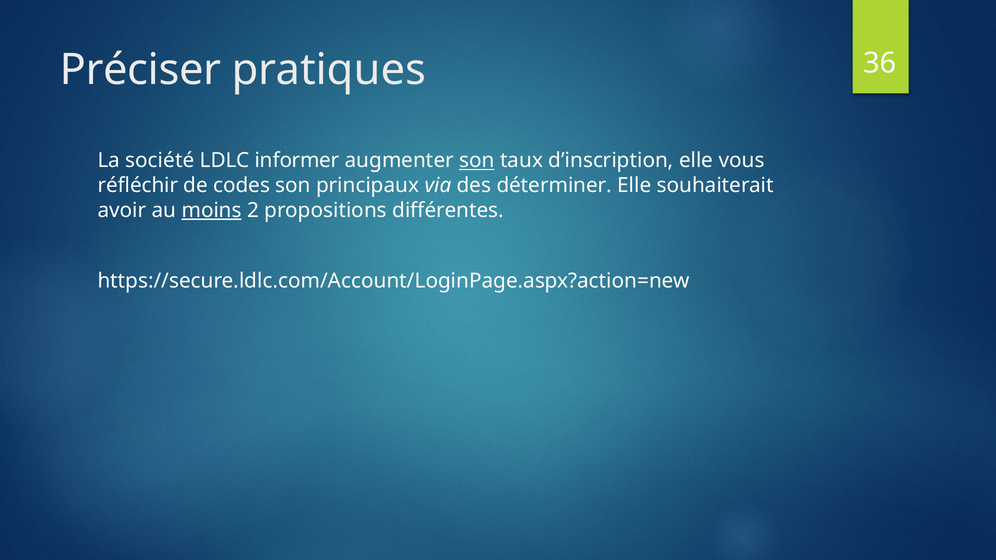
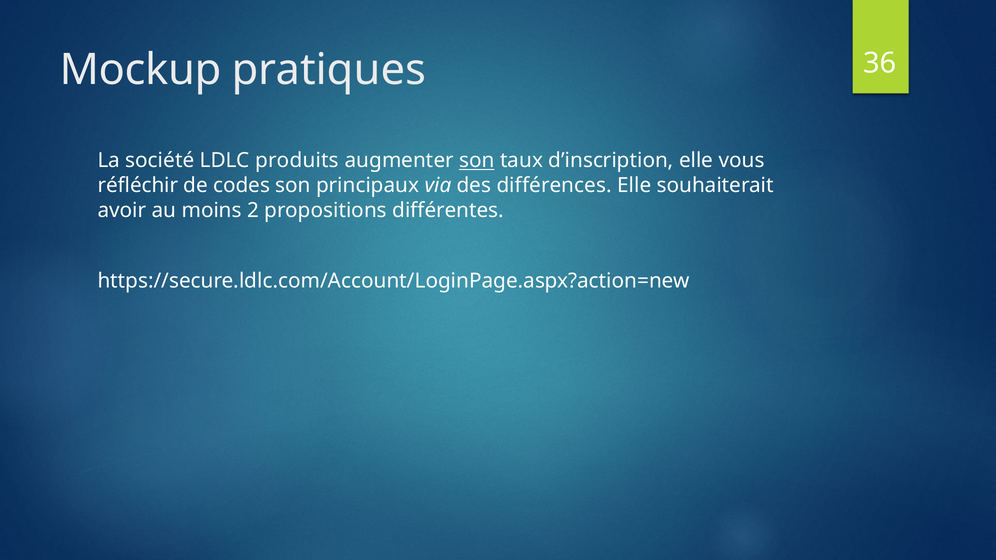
Préciser: Préciser -> Mockup
informer: informer -> produits
déterminer: déterminer -> différences
moins underline: present -> none
